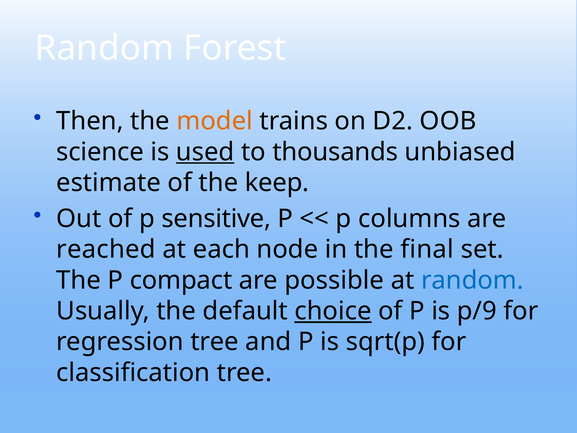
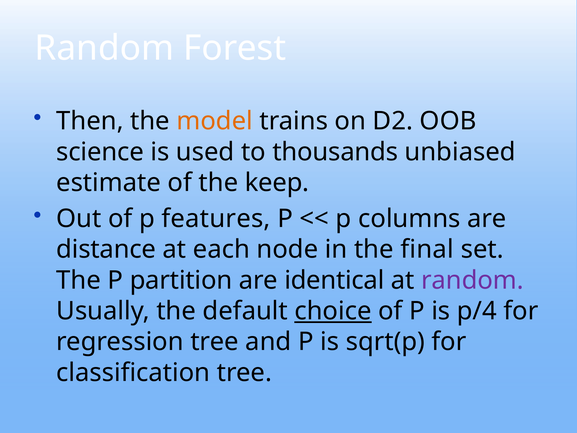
used underline: present -> none
sensitive: sensitive -> features
reached: reached -> distance
compact: compact -> partition
possible: possible -> identical
random at (472, 280) colour: blue -> purple
p/9: p/9 -> p/4
